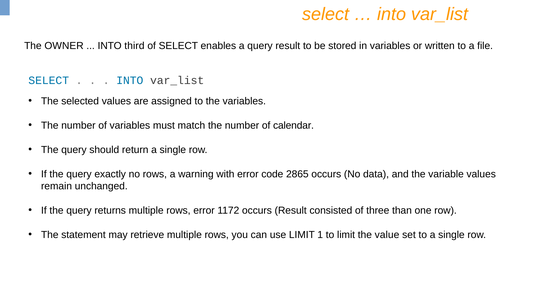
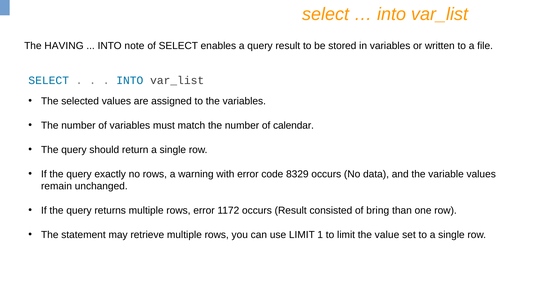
OWNER: OWNER -> HAVING
third: third -> note
2865: 2865 -> 8329
three: three -> bring
